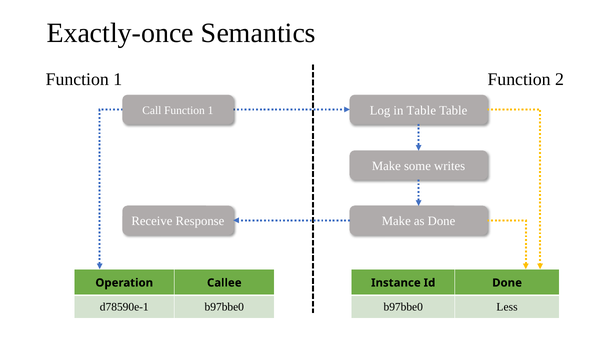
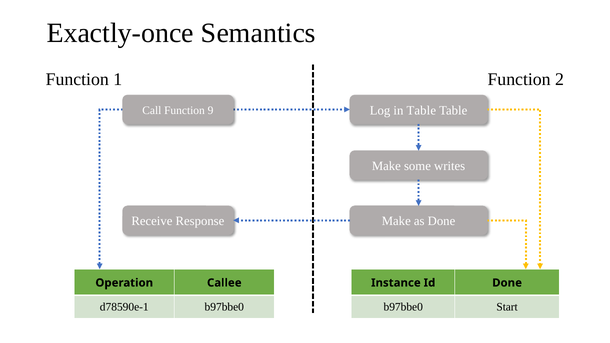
Call Function 1: 1 -> 9
Less: Less -> Start
